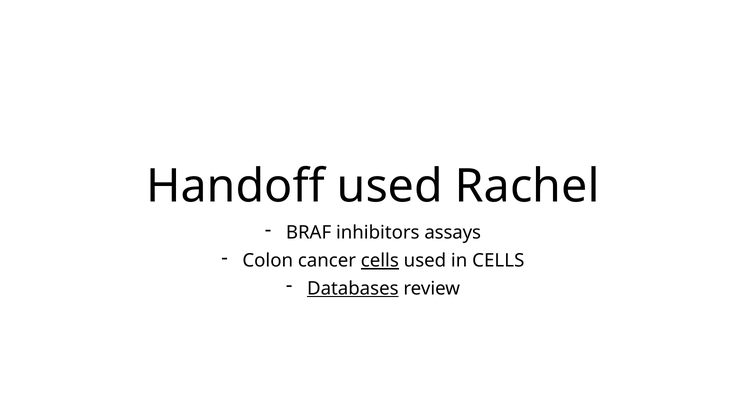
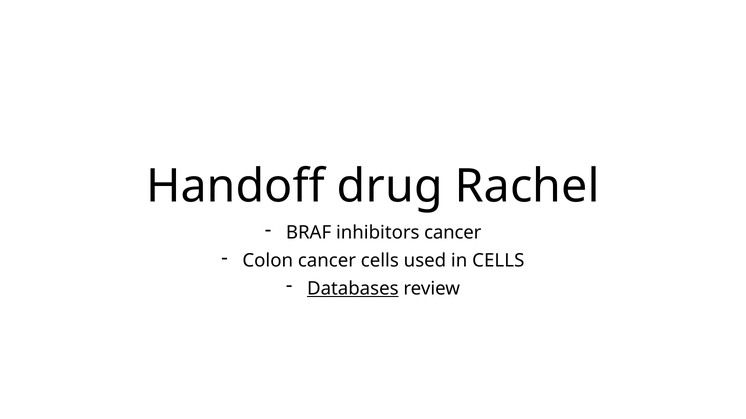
Handoff used: used -> drug
inhibitors assays: assays -> cancer
cells at (380, 261) underline: present -> none
